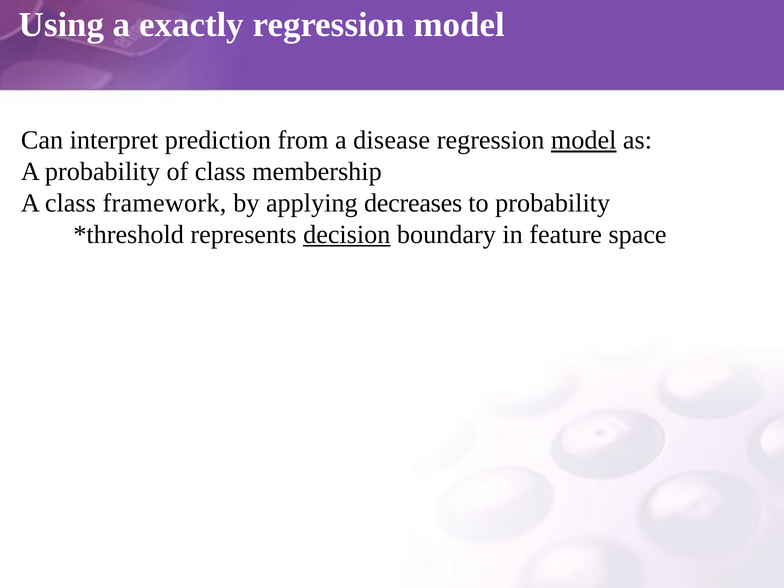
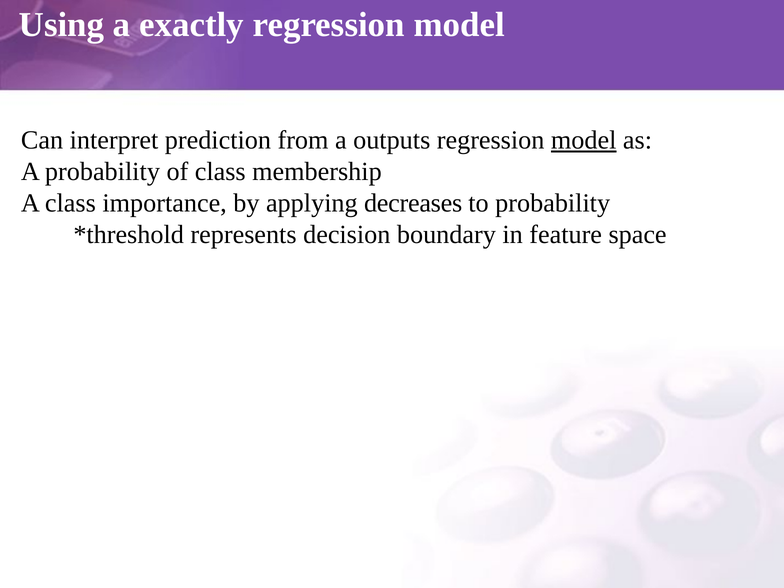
disease: disease -> outputs
framework: framework -> importance
decision underline: present -> none
